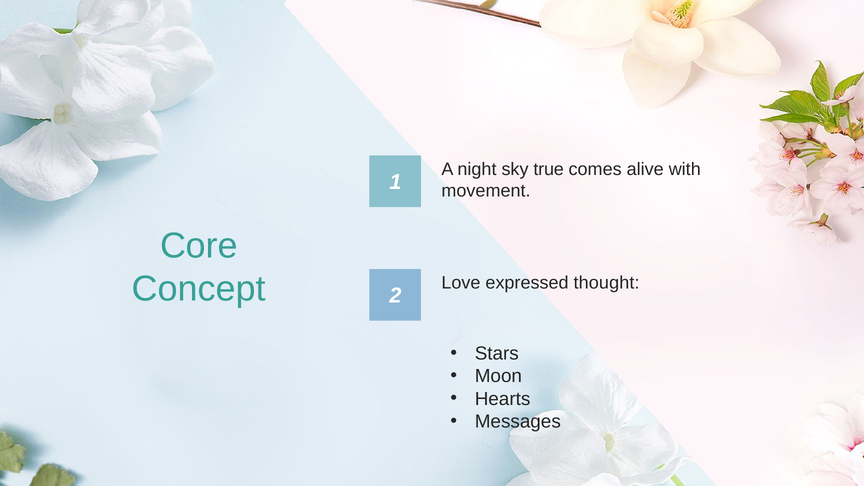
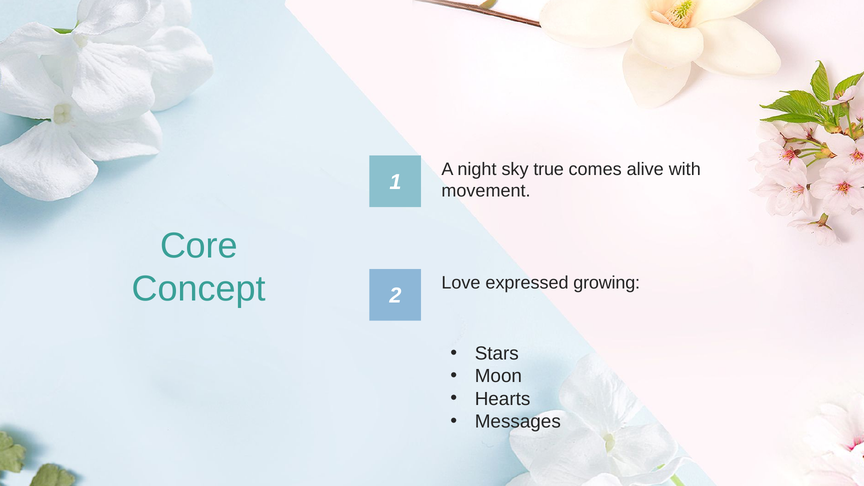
thought: thought -> growing
